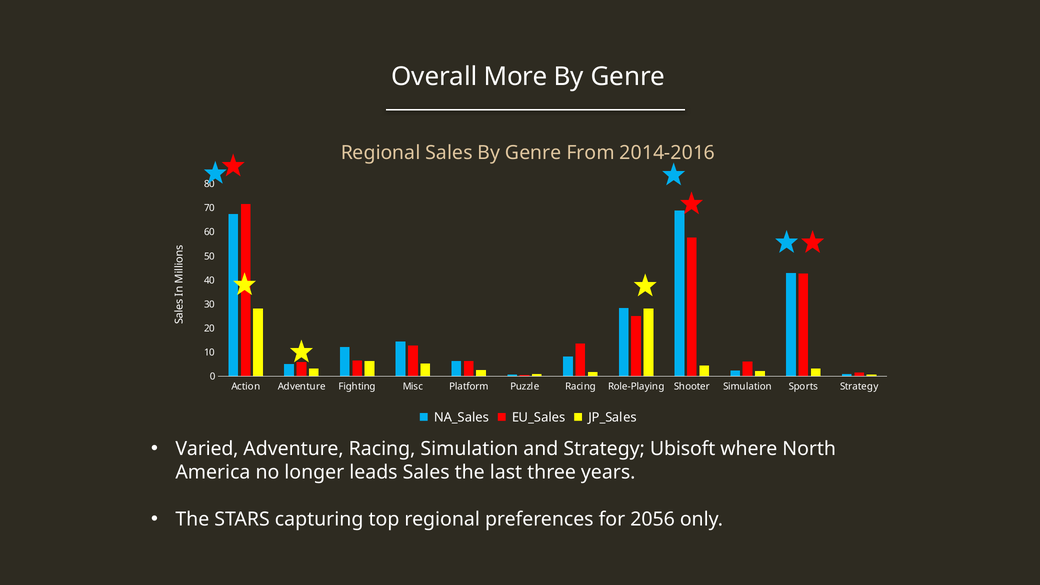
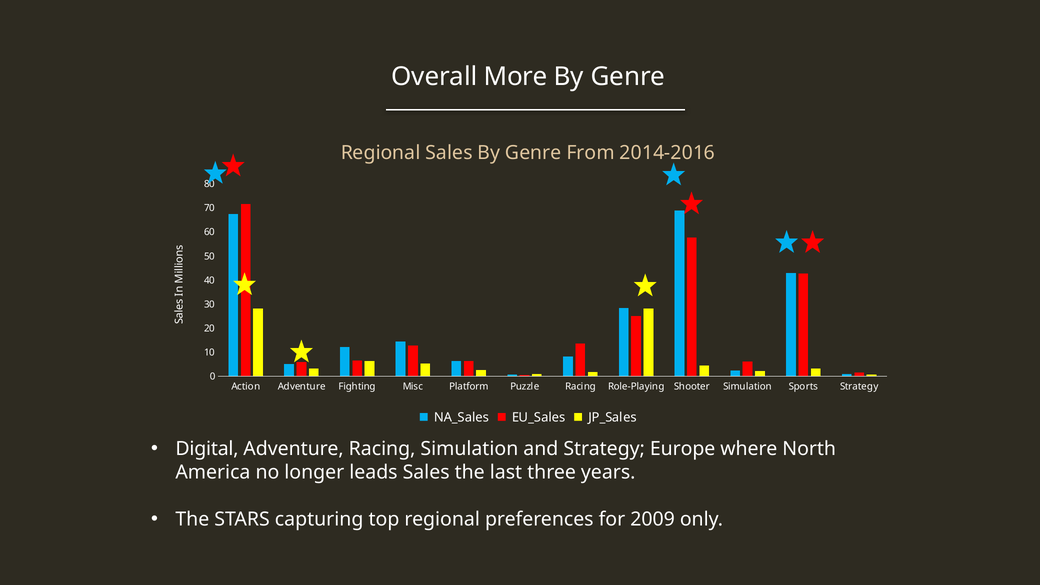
Varied: Varied -> Digital
Ubisoft: Ubisoft -> Europe
2056: 2056 -> 2009
